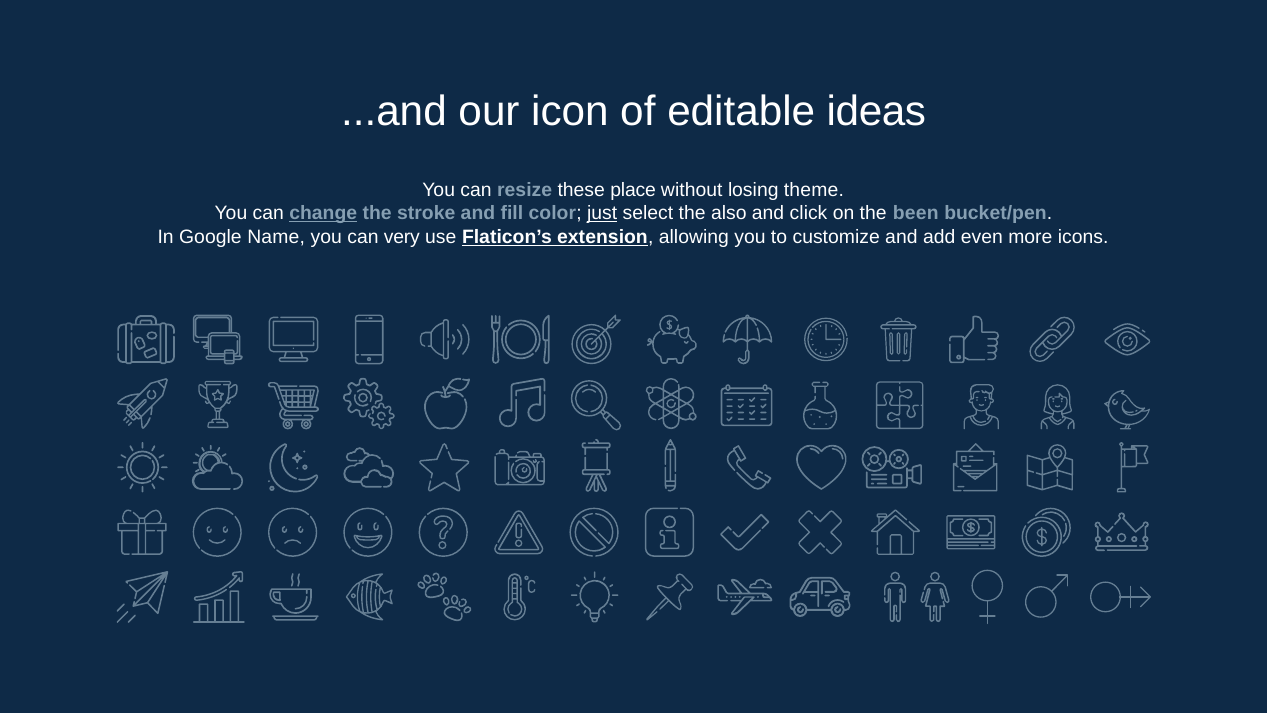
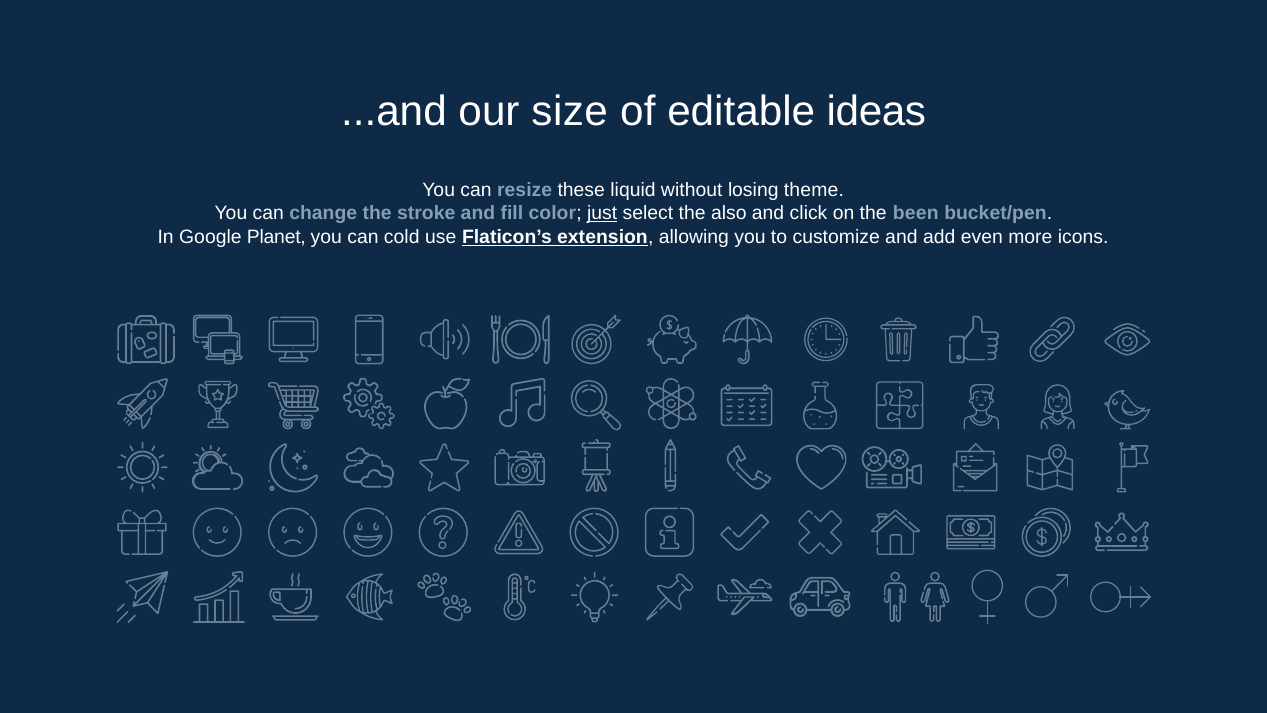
icon: icon -> size
place: place -> liquid
change underline: present -> none
Name: Name -> Planet
very: very -> cold
